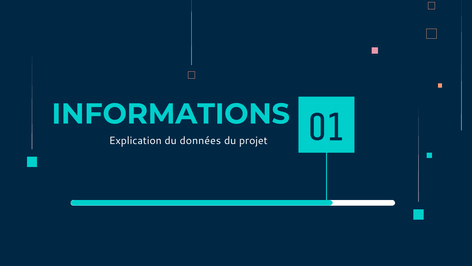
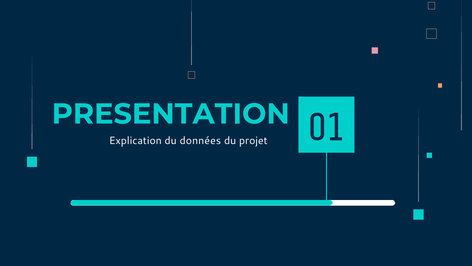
INFORMATIONS: INFORMATIONS -> PRESENTATION
